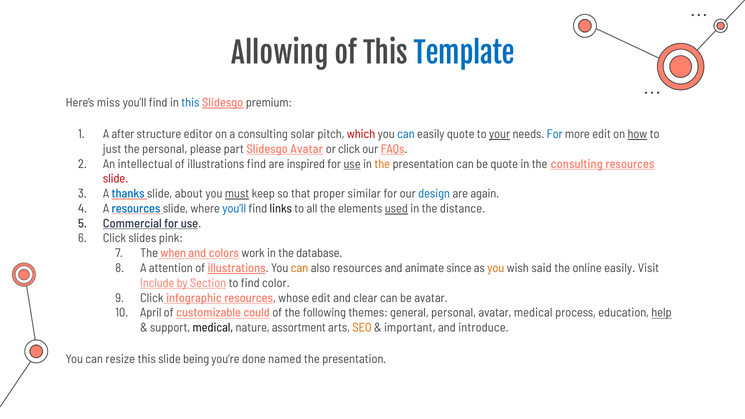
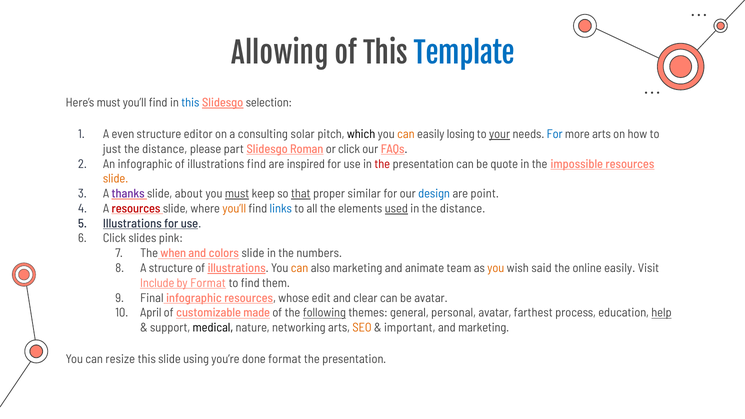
Here’s miss: miss -> must
premium: premium -> selection
after: after -> even
which colour: red -> black
can at (406, 134) colour: blue -> orange
easily quote: quote -> losing
more edit: edit -> arts
how underline: present -> none
personal at (165, 149): personal -> distance
Slidesgo Avatar: Avatar -> Roman
An intellectual: intellectual -> infographic
use at (352, 164) underline: present -> none
the at (382, 164) colour: orange -> red
the consulting: consulting -> impossible
slide at (116, 179) colour: red -> orange
thanks colour: blue -> purple
that underline: none -> present
again: again -> point
resources at (136, 209) colour: blue -> red
you’ll at (234, 209) colour: blue -> orange
links colour: black -> blue
Commercial at (132, 224): Commercial -> Illustrations
colors work: work -> slide
database: database -> numbers
A attention: attention -> structure
also resources: resources -> marketing
since: since -> team
by Section: Section -> Format
color: color -> them
Click at (152, 298): Click -> Final
could: could -> made
following underline: none -> present
avatar medical: medical -> farthest
assortment: assortment -> networking
and introduce: introduce -> marketing
being: being -> using
done named: named -> format
